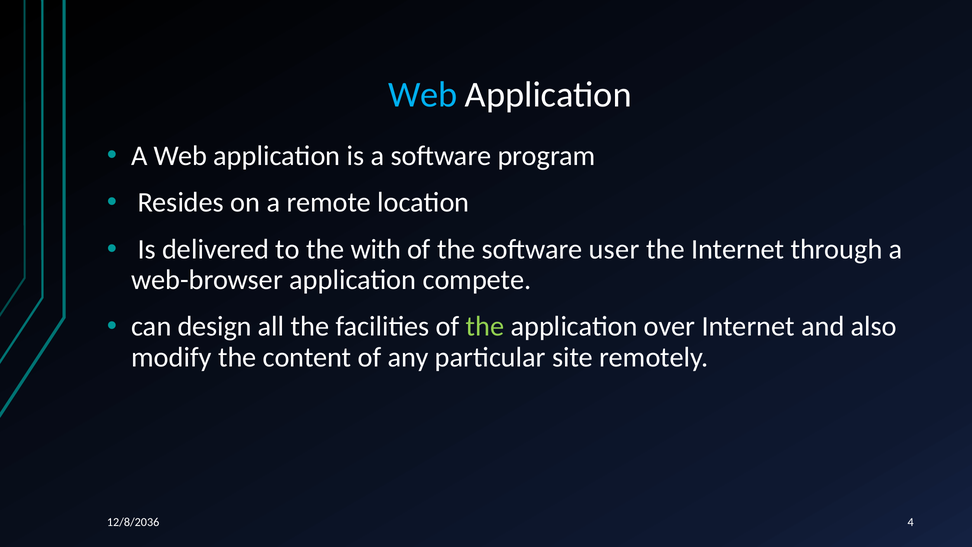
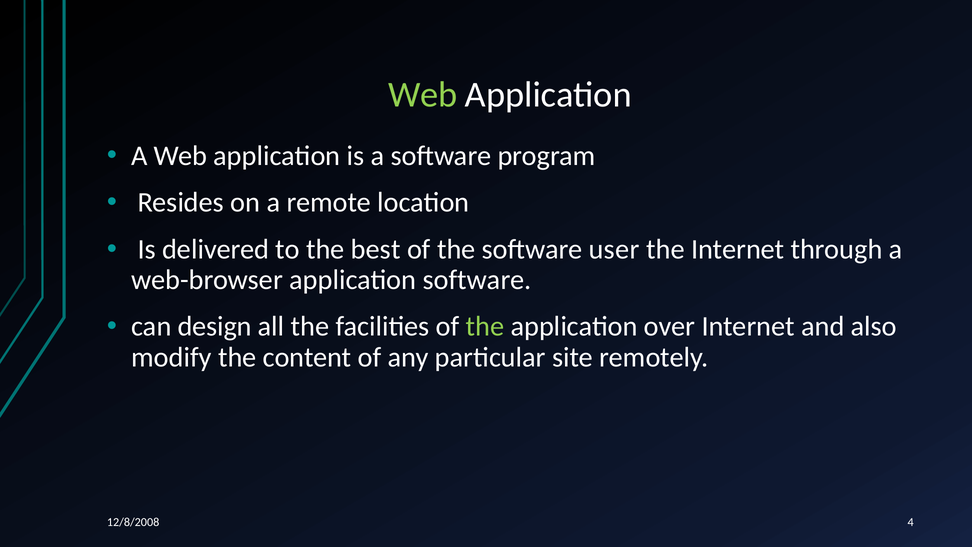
Web at (423, 95) colour: light blue -> light green
with: with -> best
application compete: compete -> software
12/8/2036: 12/8/2036 -> 12/8/2008
